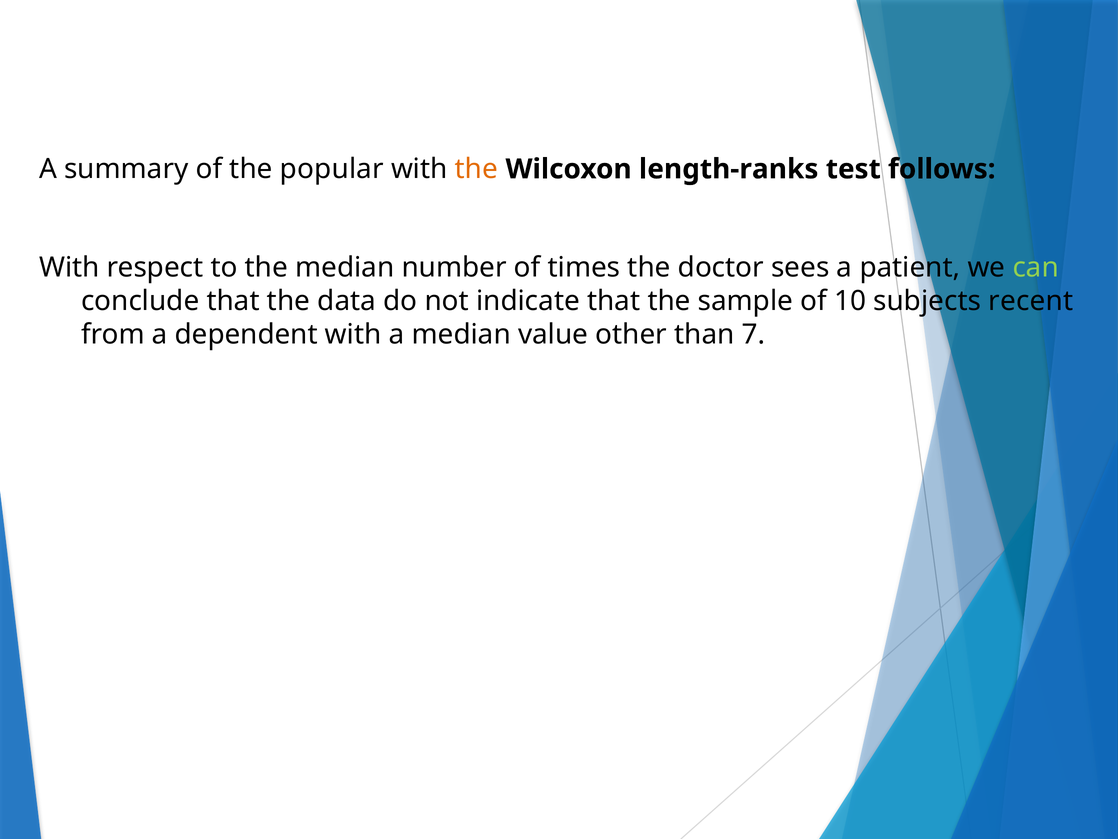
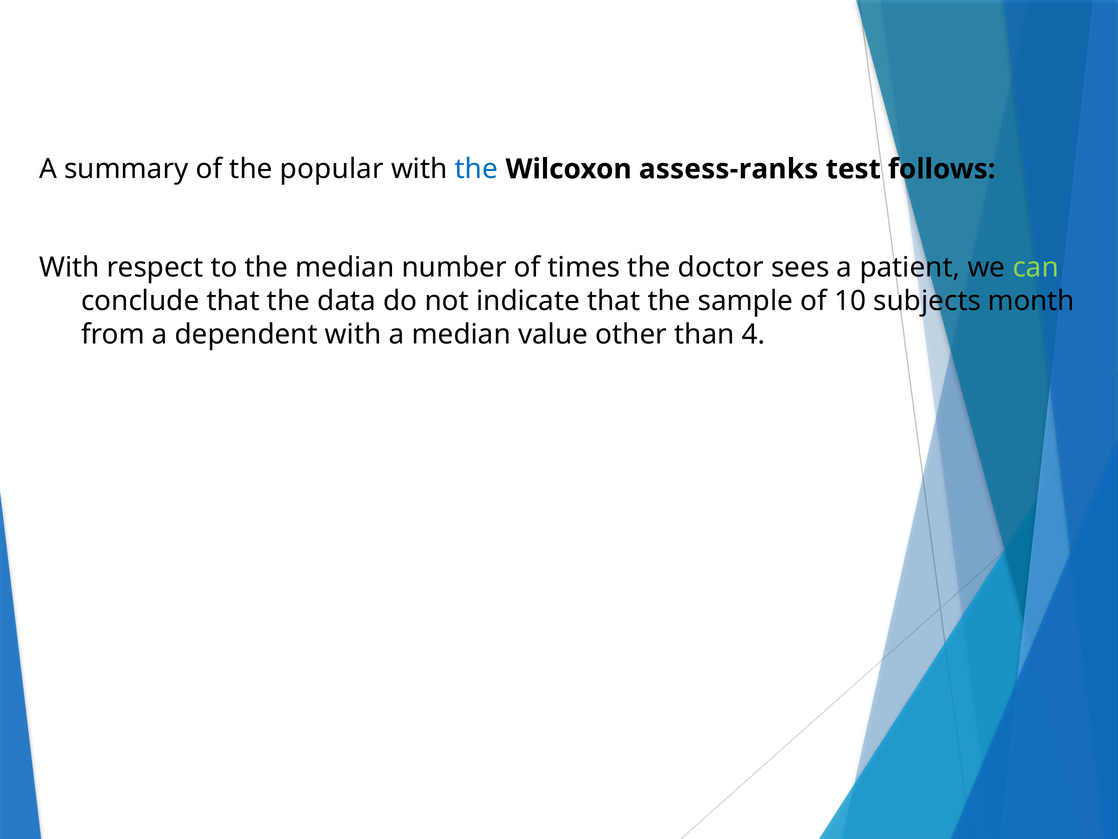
the at (476, 169) colour: orange -> blue
length-ranks: length-ranks -> assess-ranks
recent: recent -> month
7: 7 -> 4
